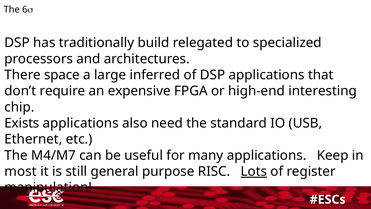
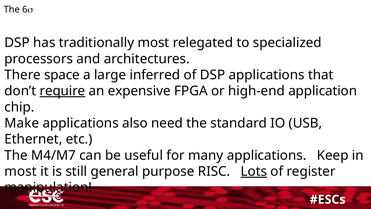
traditionally build: build -> most
require underline: none -> present
interesting: interesting -> application
Exists: Exists -> Make
